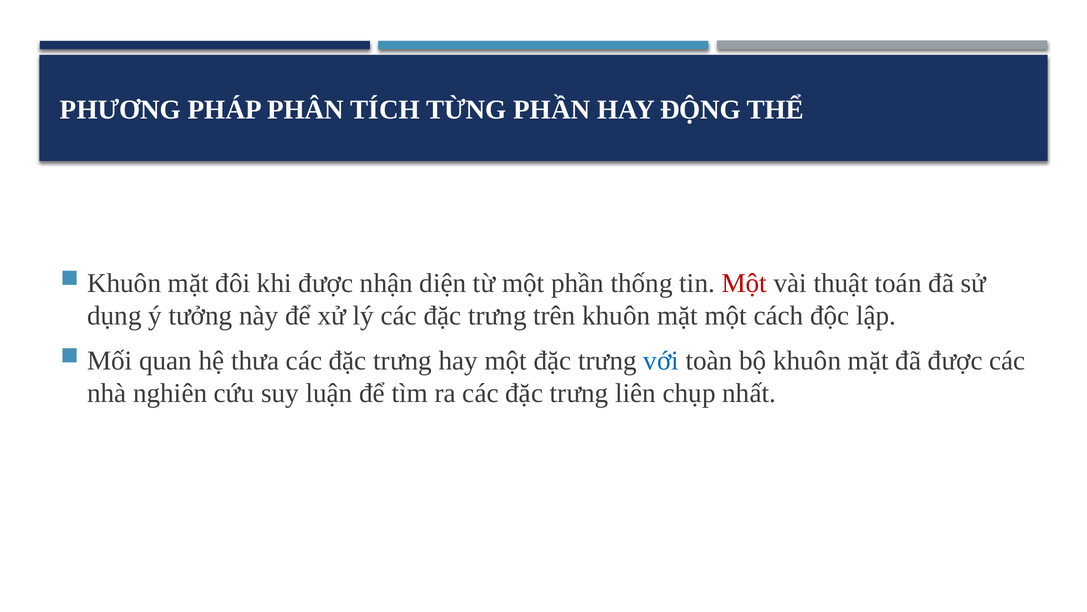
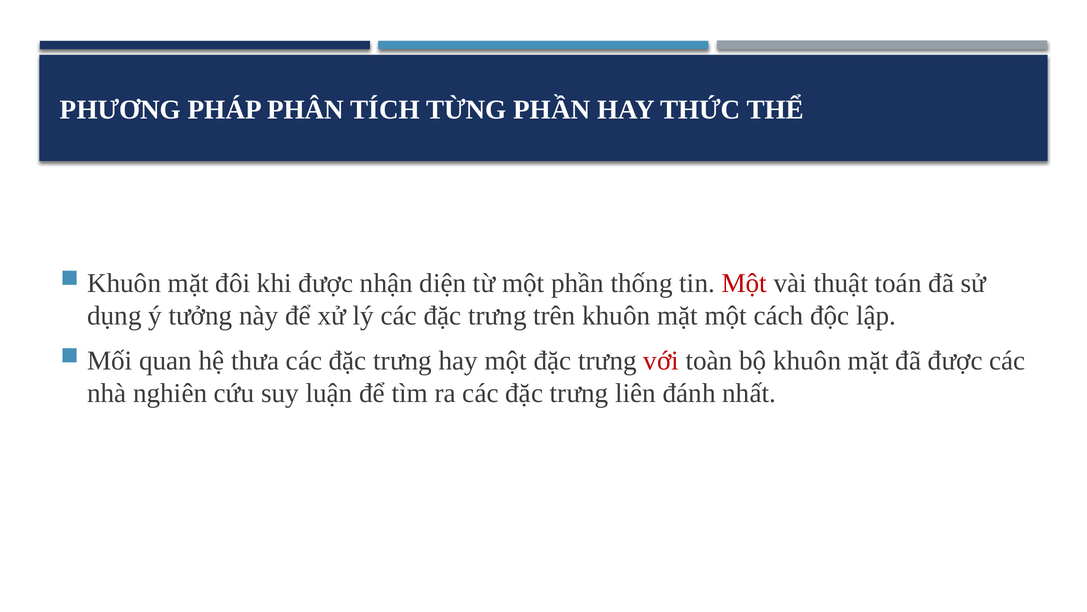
ĐỘNG: ĐỘNG -> THỨC
với colour: blue -> red
chụp: chụp -> đánh
